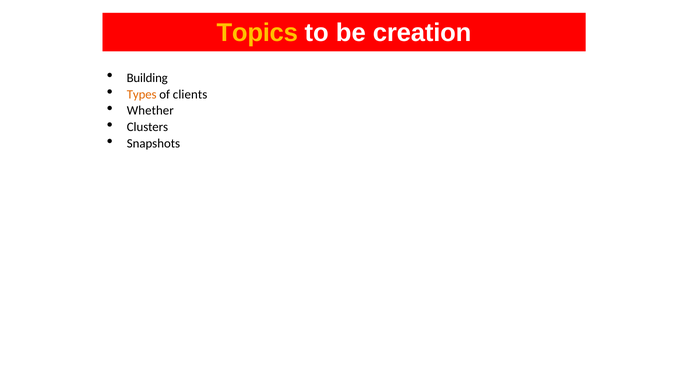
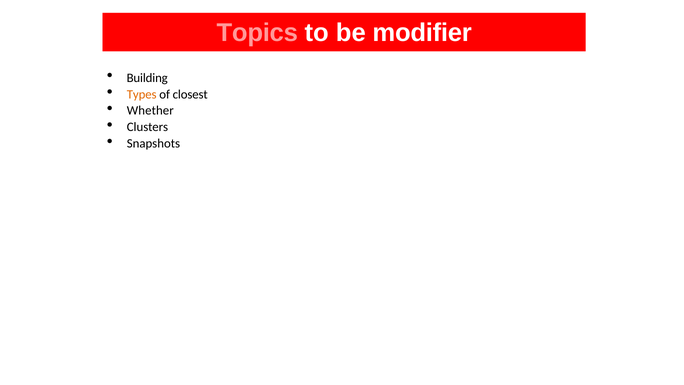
Topics colour: yellow -> pink
creation: creation -> modifier
clients: clients -> closest
